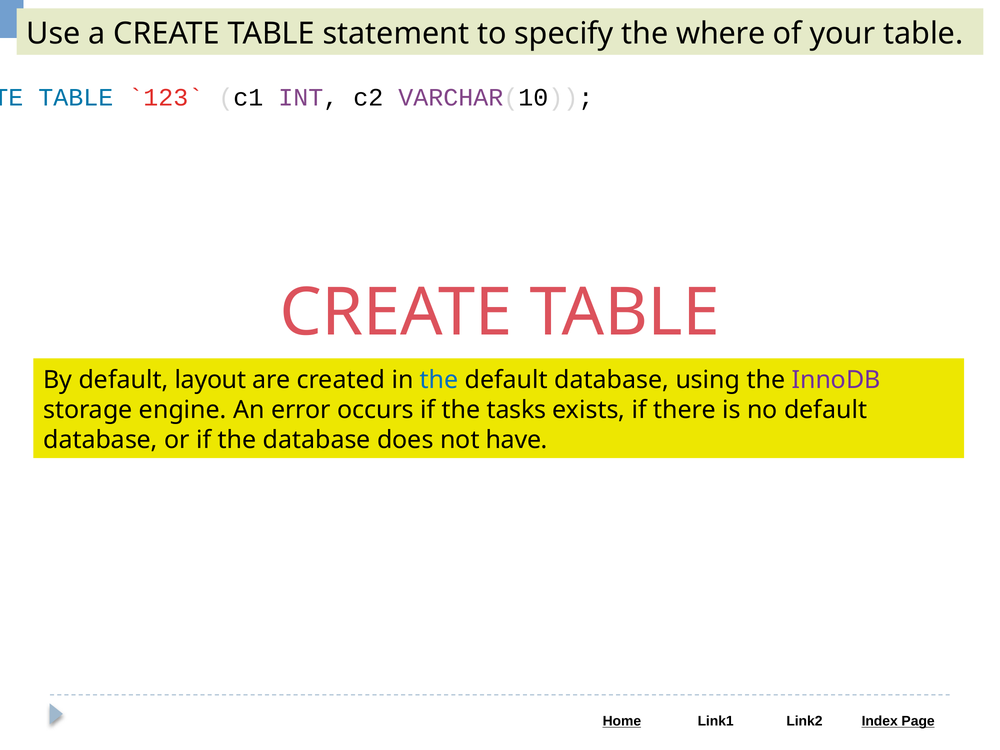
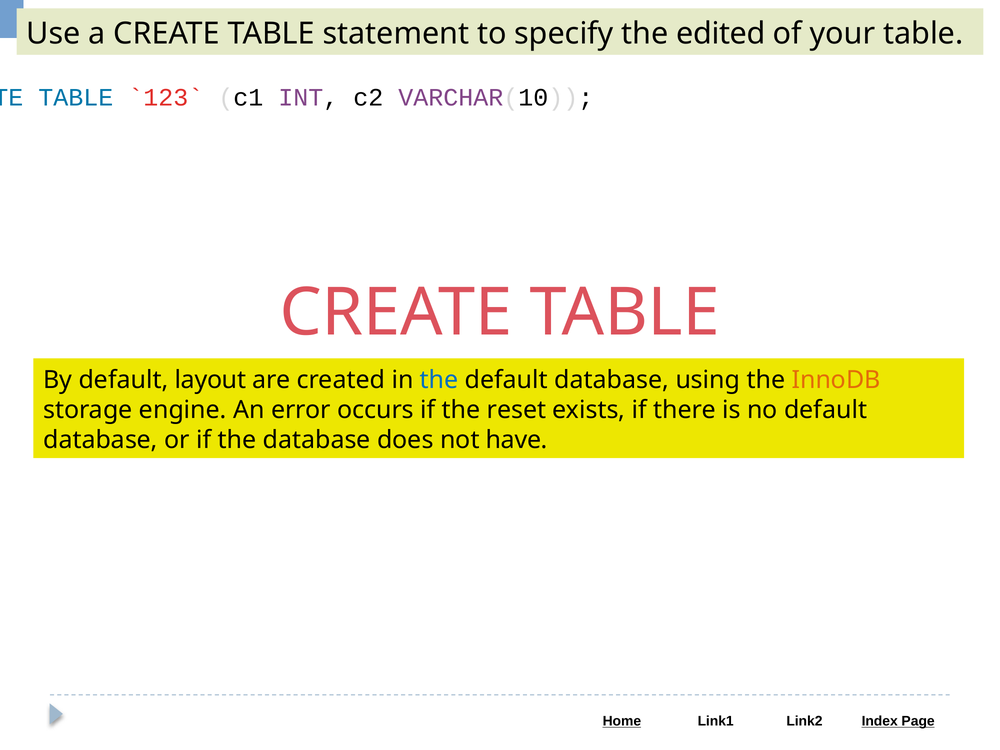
where: where -> edited
InnoDB colour: purple -> orange
tasks: tasks -> reset
